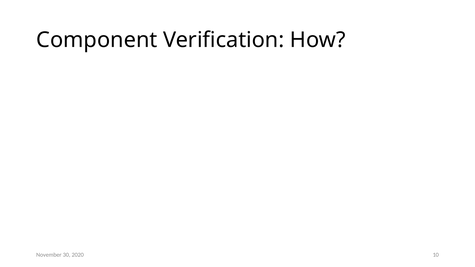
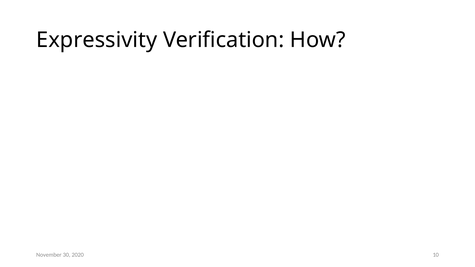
Component: Component -> Expressivity
